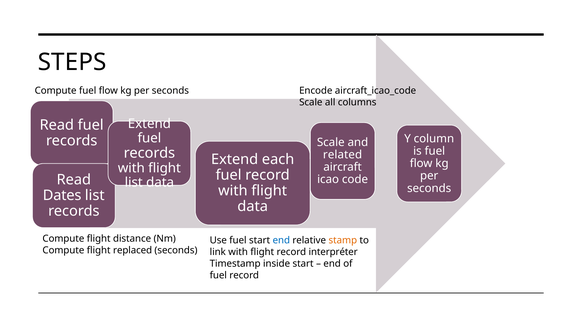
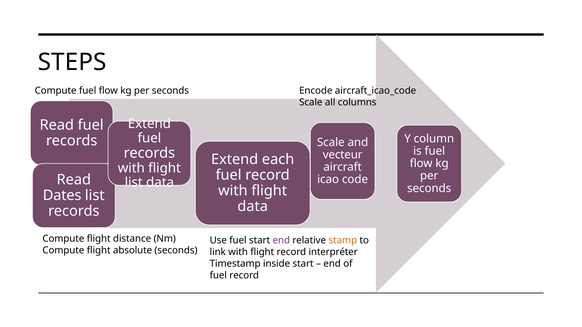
related: related -> vecteur
end at (281, 241) colour: blue -> purple
replaced: replaced -> absolute
